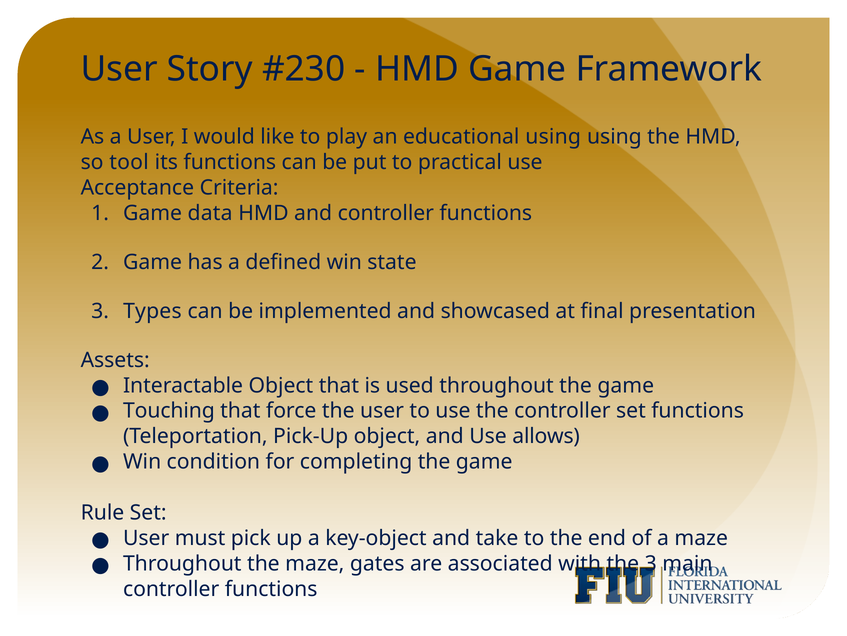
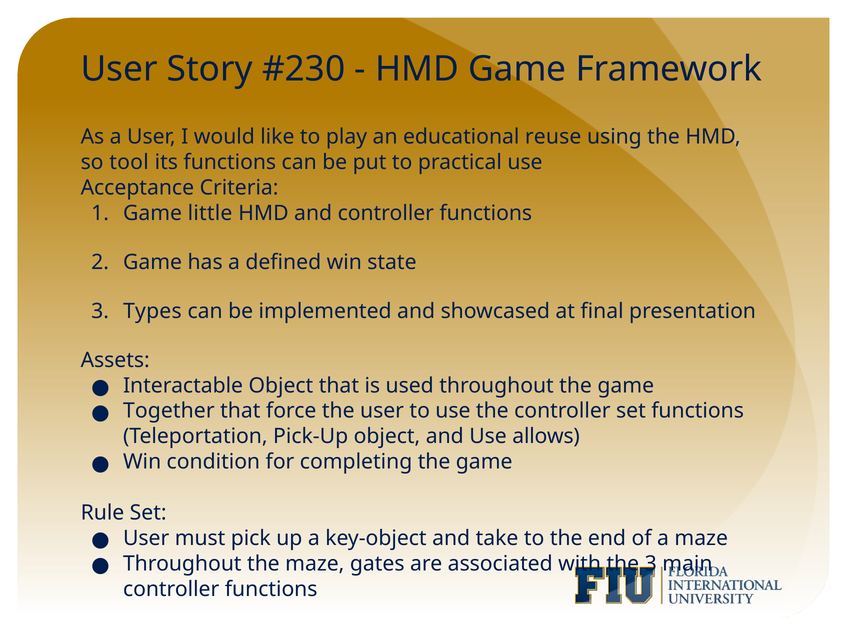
educational using: using -> reuse
data: data -> little
Touching: Touching -> Together
